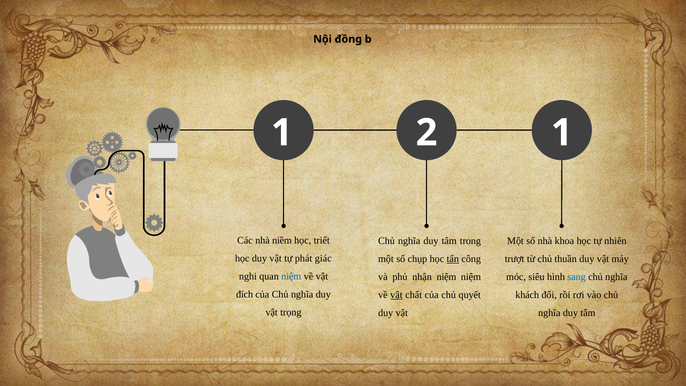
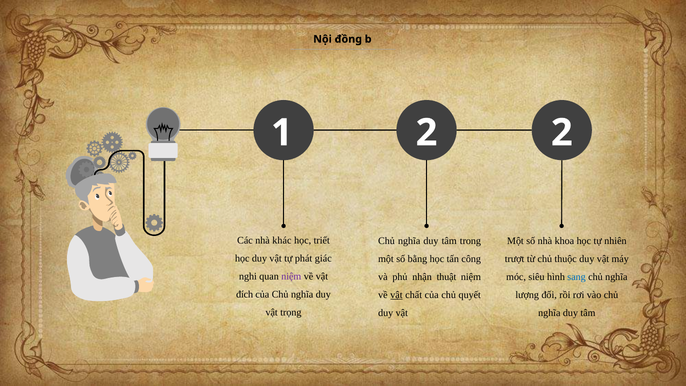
1 1: 1 -> 2
niềm: niềm -> khác
thuần: thuần -> thuộc
chụp: chụp -> bằng
tấn underline: present -> none
niệm at (291, 276) colour: blue -> purple
nhận niệm: niệm -> thuật
khách: khách -> lượng
